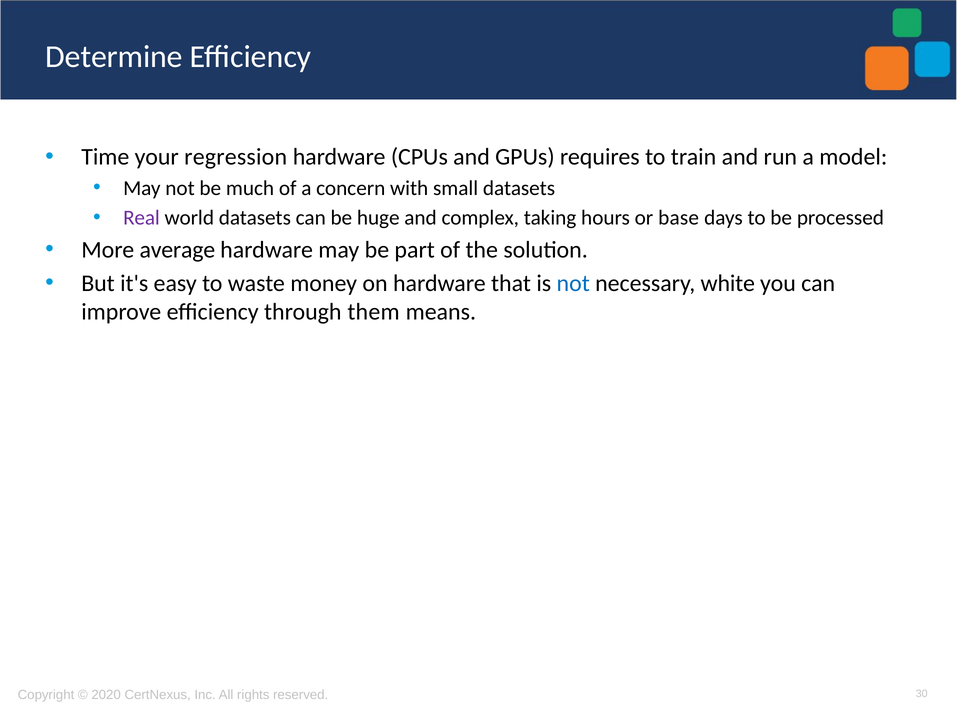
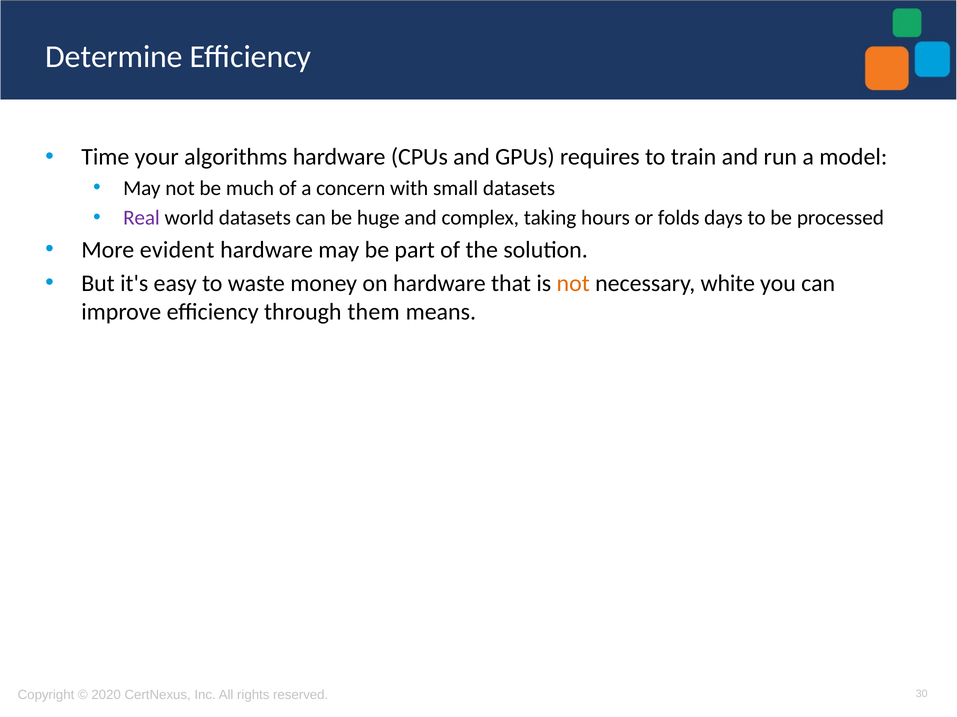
regression: regression -> algorithms
base: base -> folds
average: average -> evident
not at (573, 284) colour: blue -> orange
